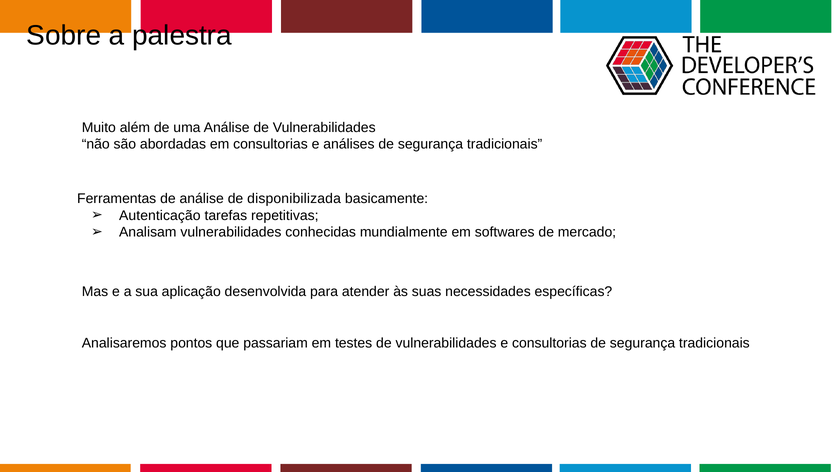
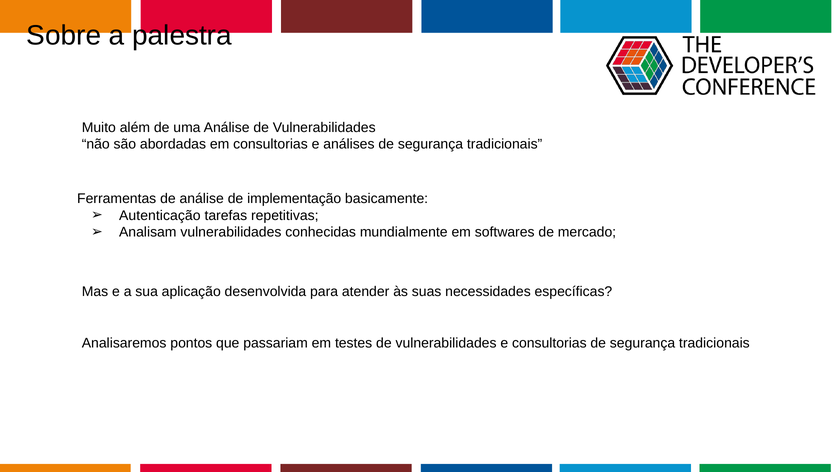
disponibilizada: disponibilizada -> implementação
